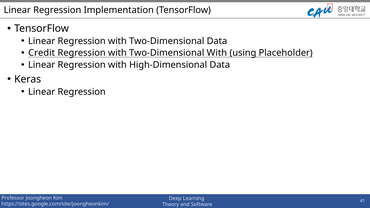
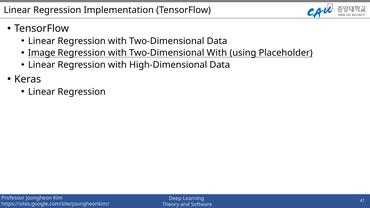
Credit: Credit -> Image
